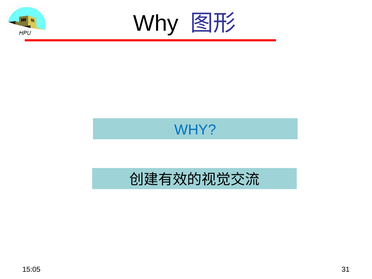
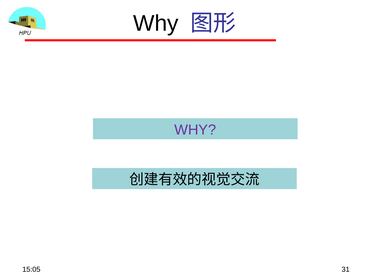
WHY at (195, 130) colour: blue -> purple
